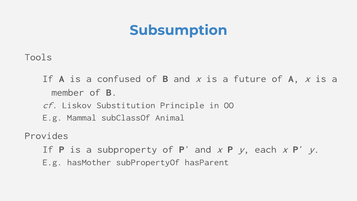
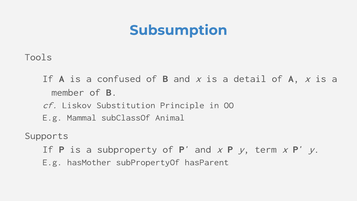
future: future -> detail
Provides: Provides -> Supports
each: each -> term
